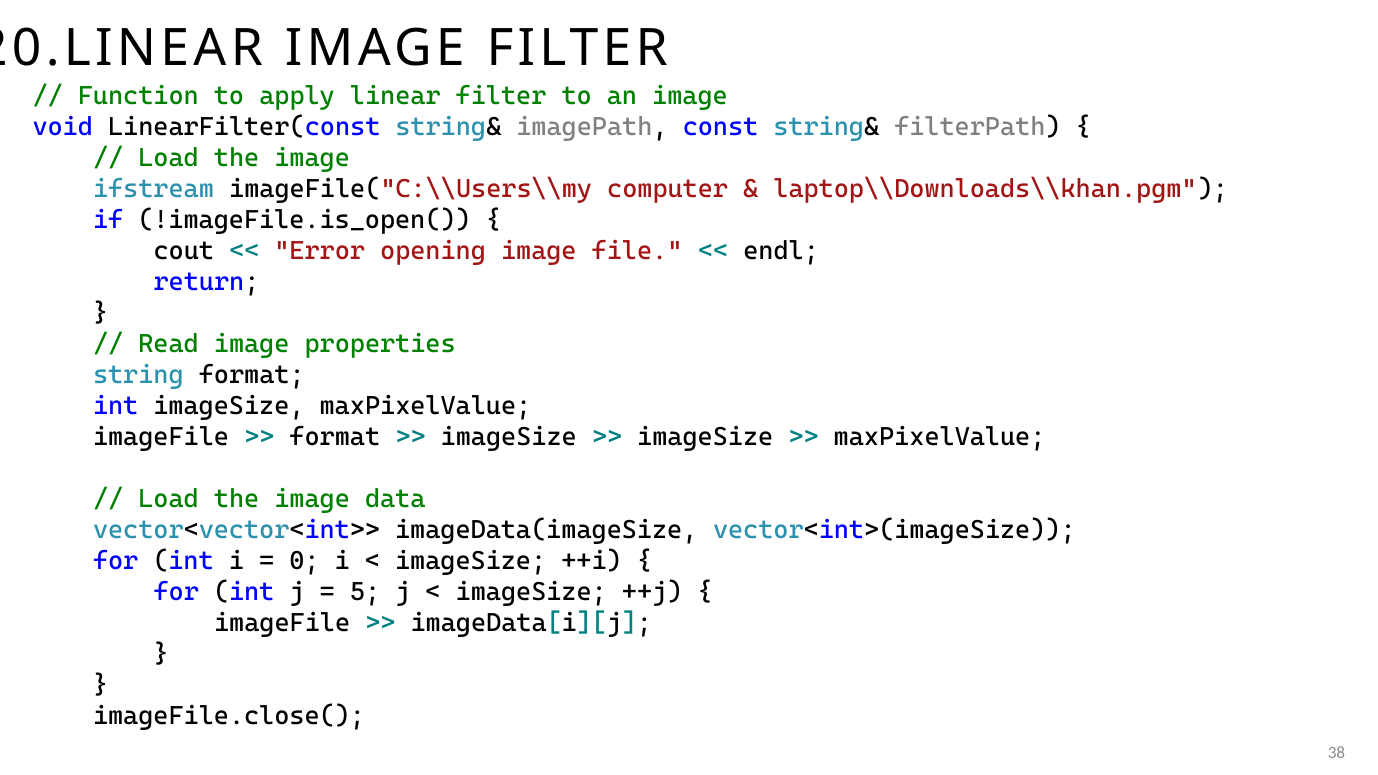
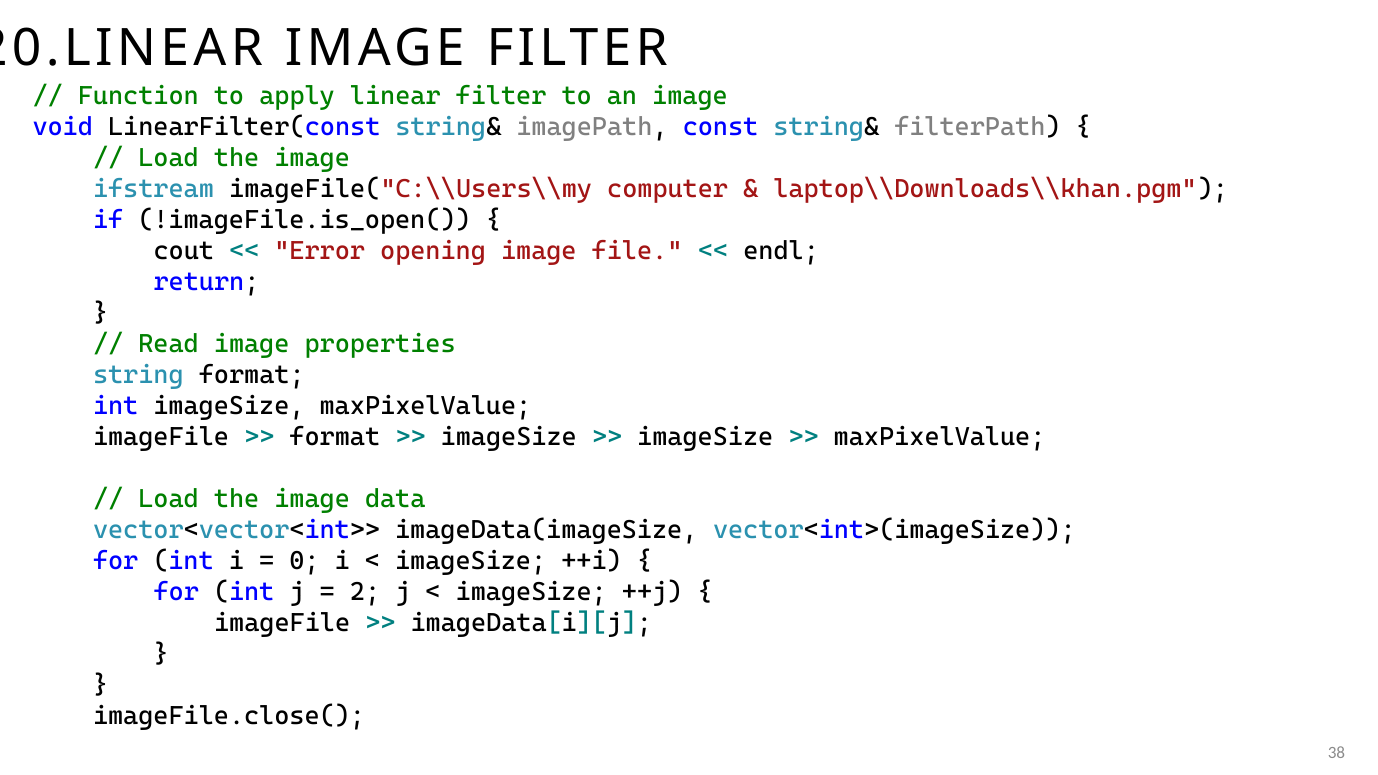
5: 5 -> 2
